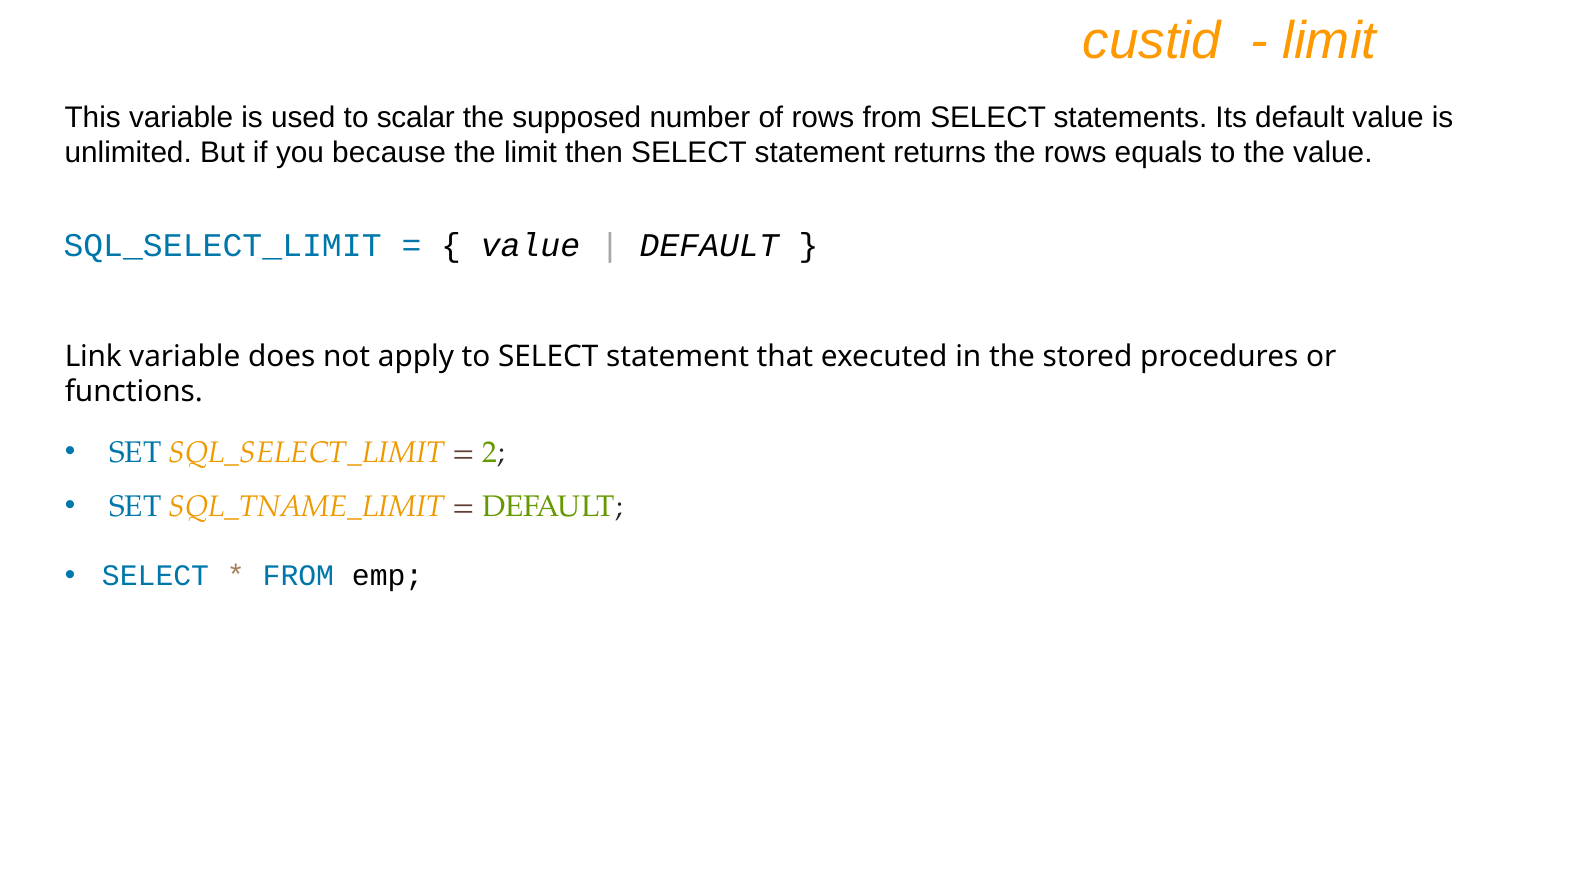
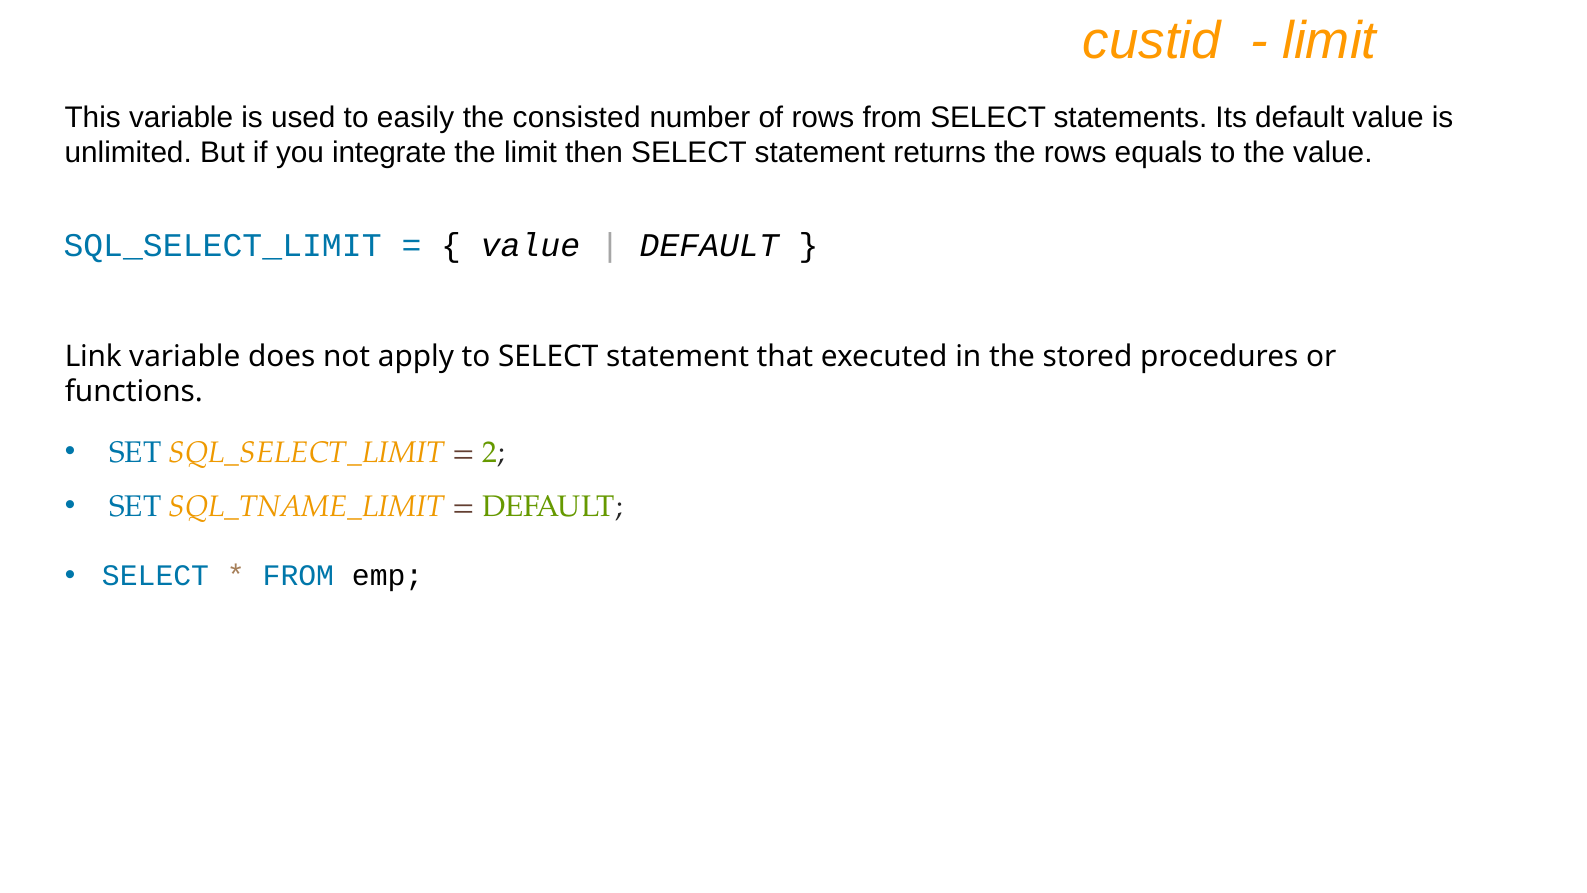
scalar: scalar -> easily
supposed: supposed -> consisted
because: because -> integrate
